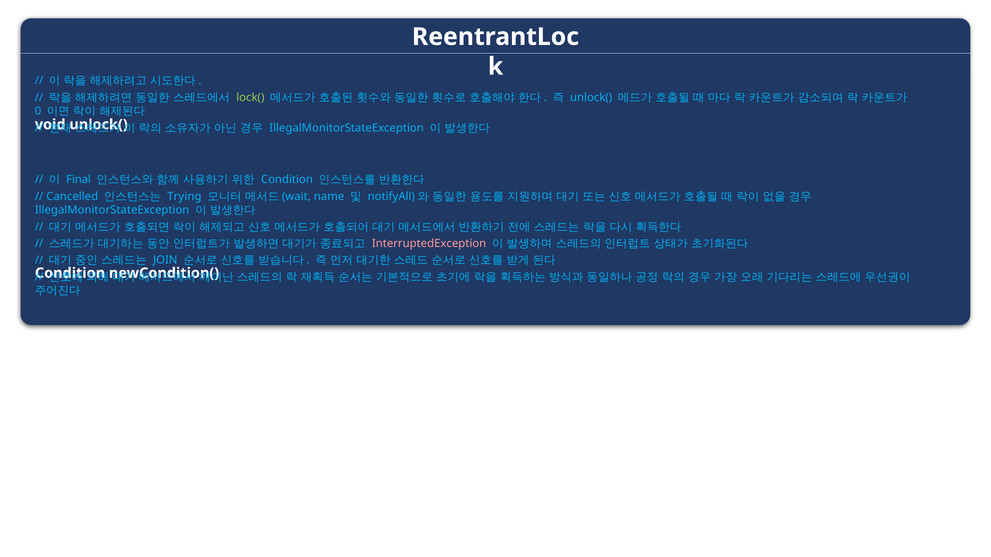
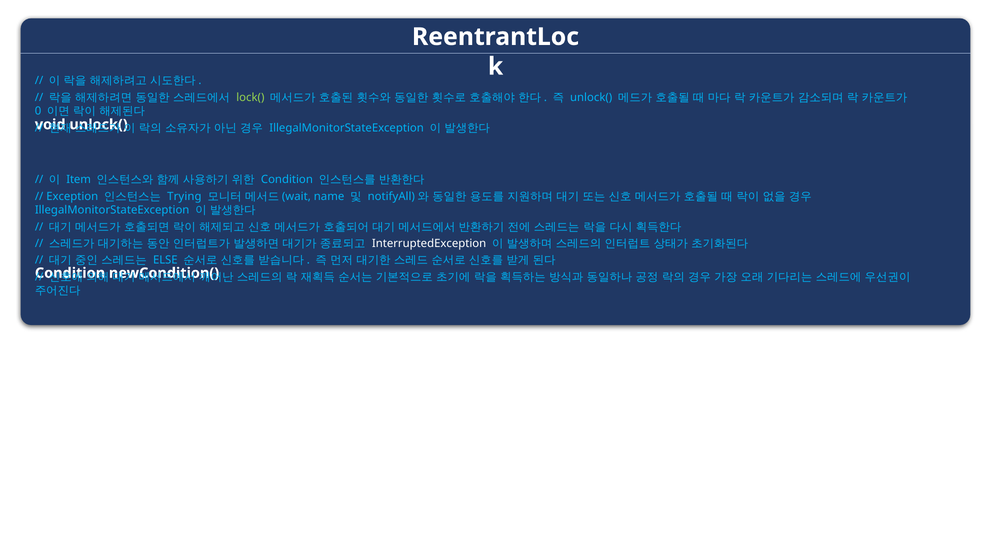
Final: Final -> Item
Cancelled: Cancelled -> Exception
InterruptedException colour: pink -> white
JOIN: JOIN -> ELSE
